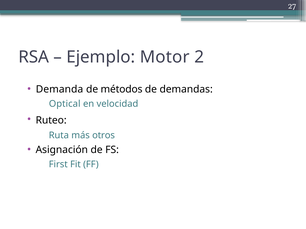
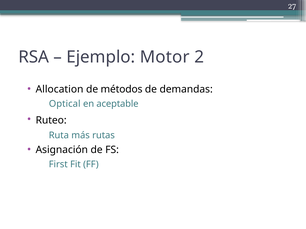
Demanda: Demanda -> Allocation
velocidad: velocidad -> aceptable
otros: otros -> rutas
